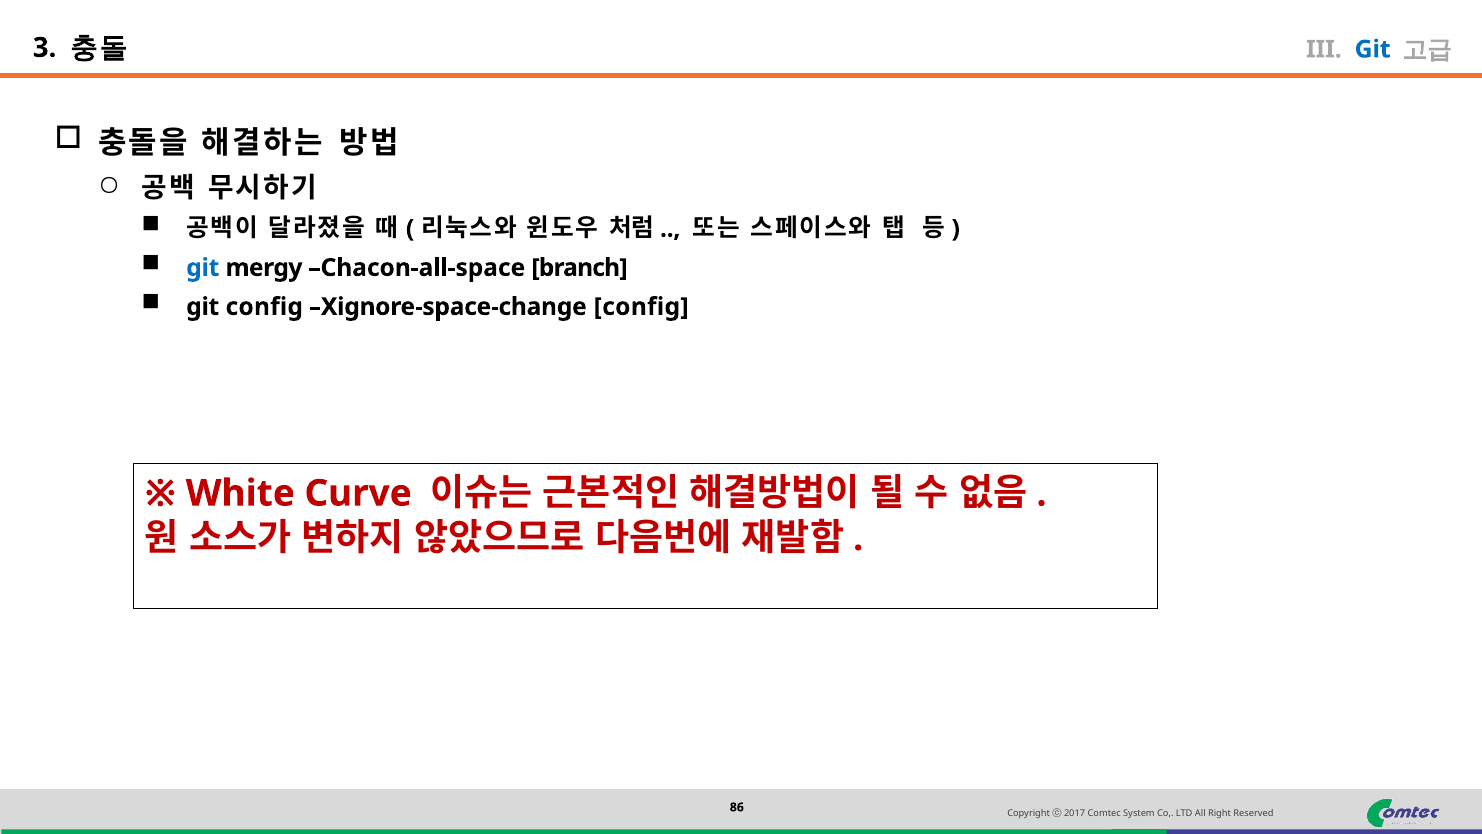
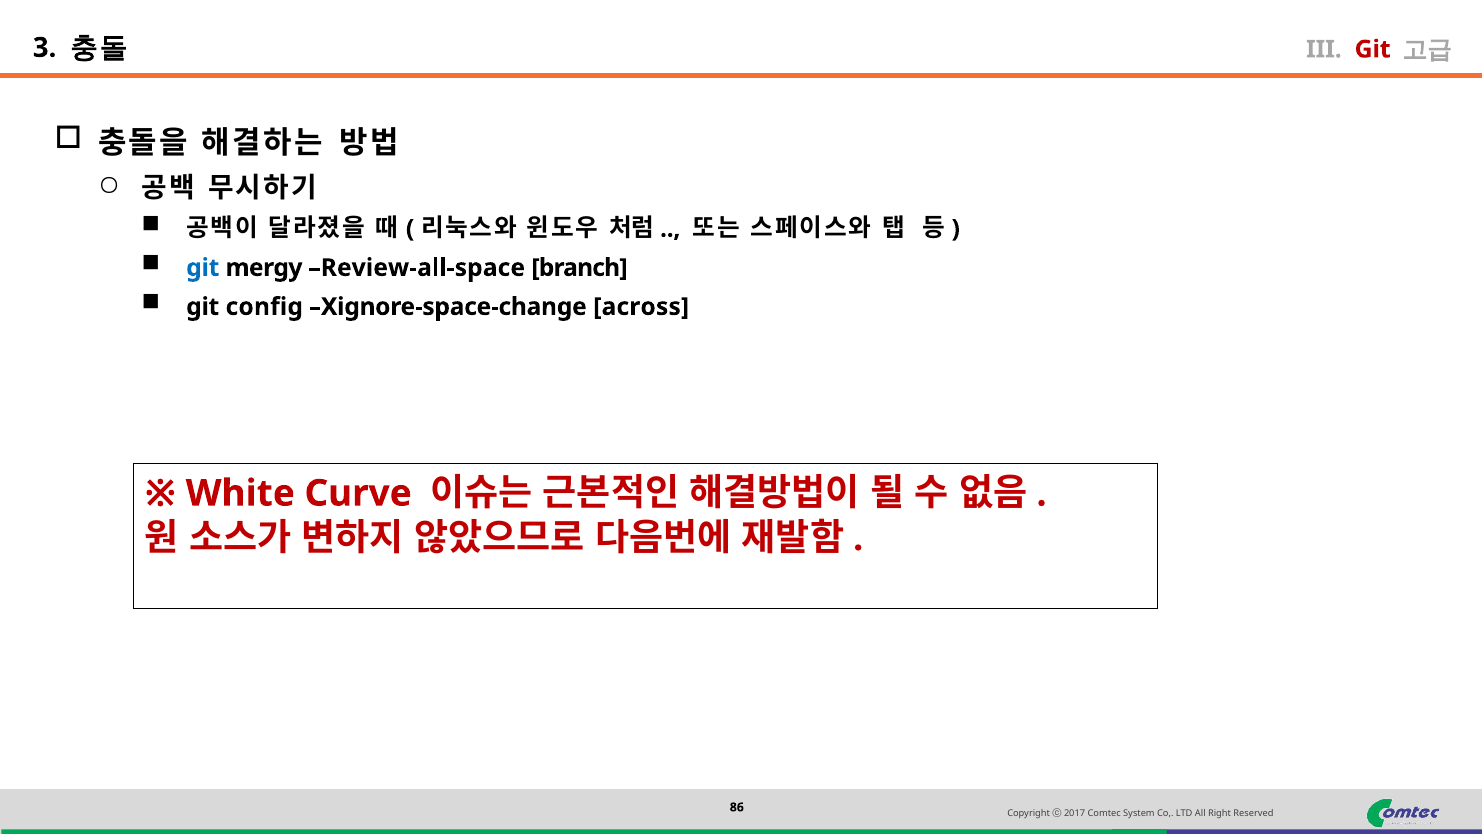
Git at (1373, 49) colour: blue -> red
Chacon-all-space: Chacon-all-space -> Review-all-space
Xignore-space-change config: config -> across
